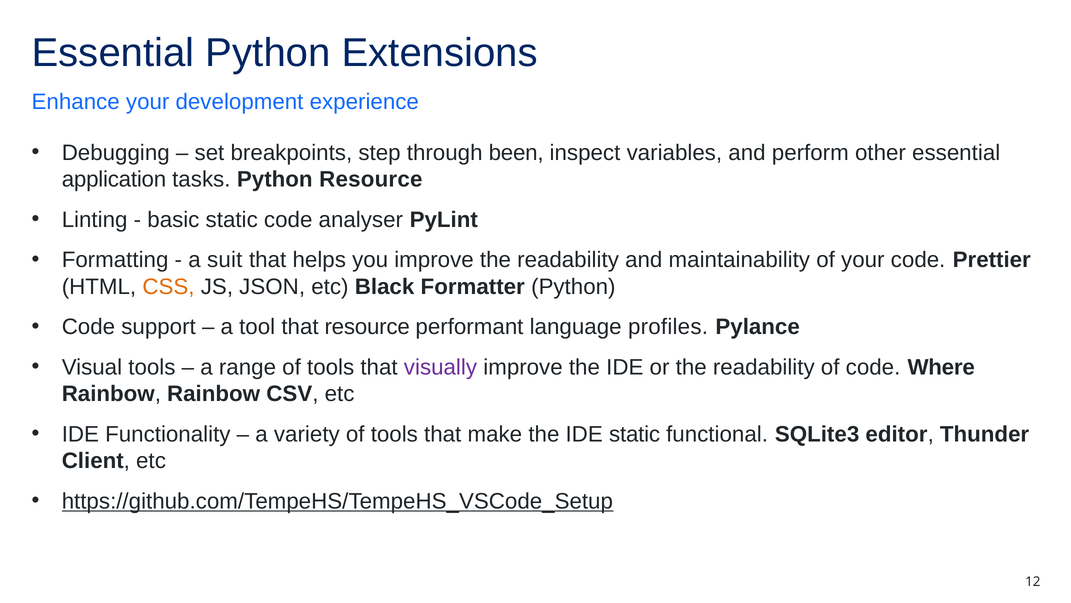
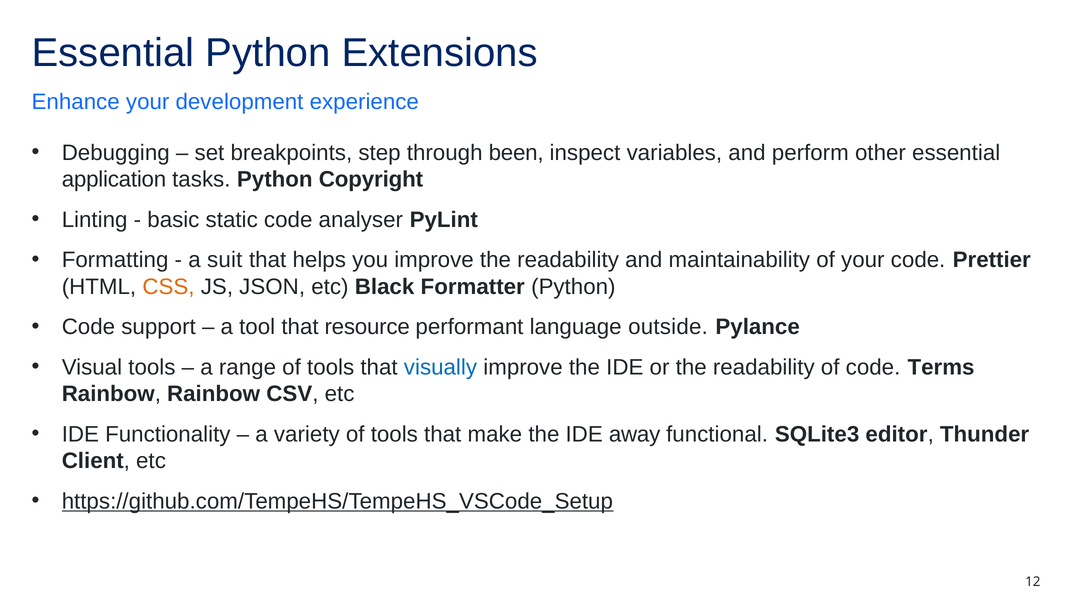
Python Resource: Resource -> Copyright
profiles: profiles -> outside
visually colour: purple -> blue
Where: Where -> Terms
IDE static: static -> away
